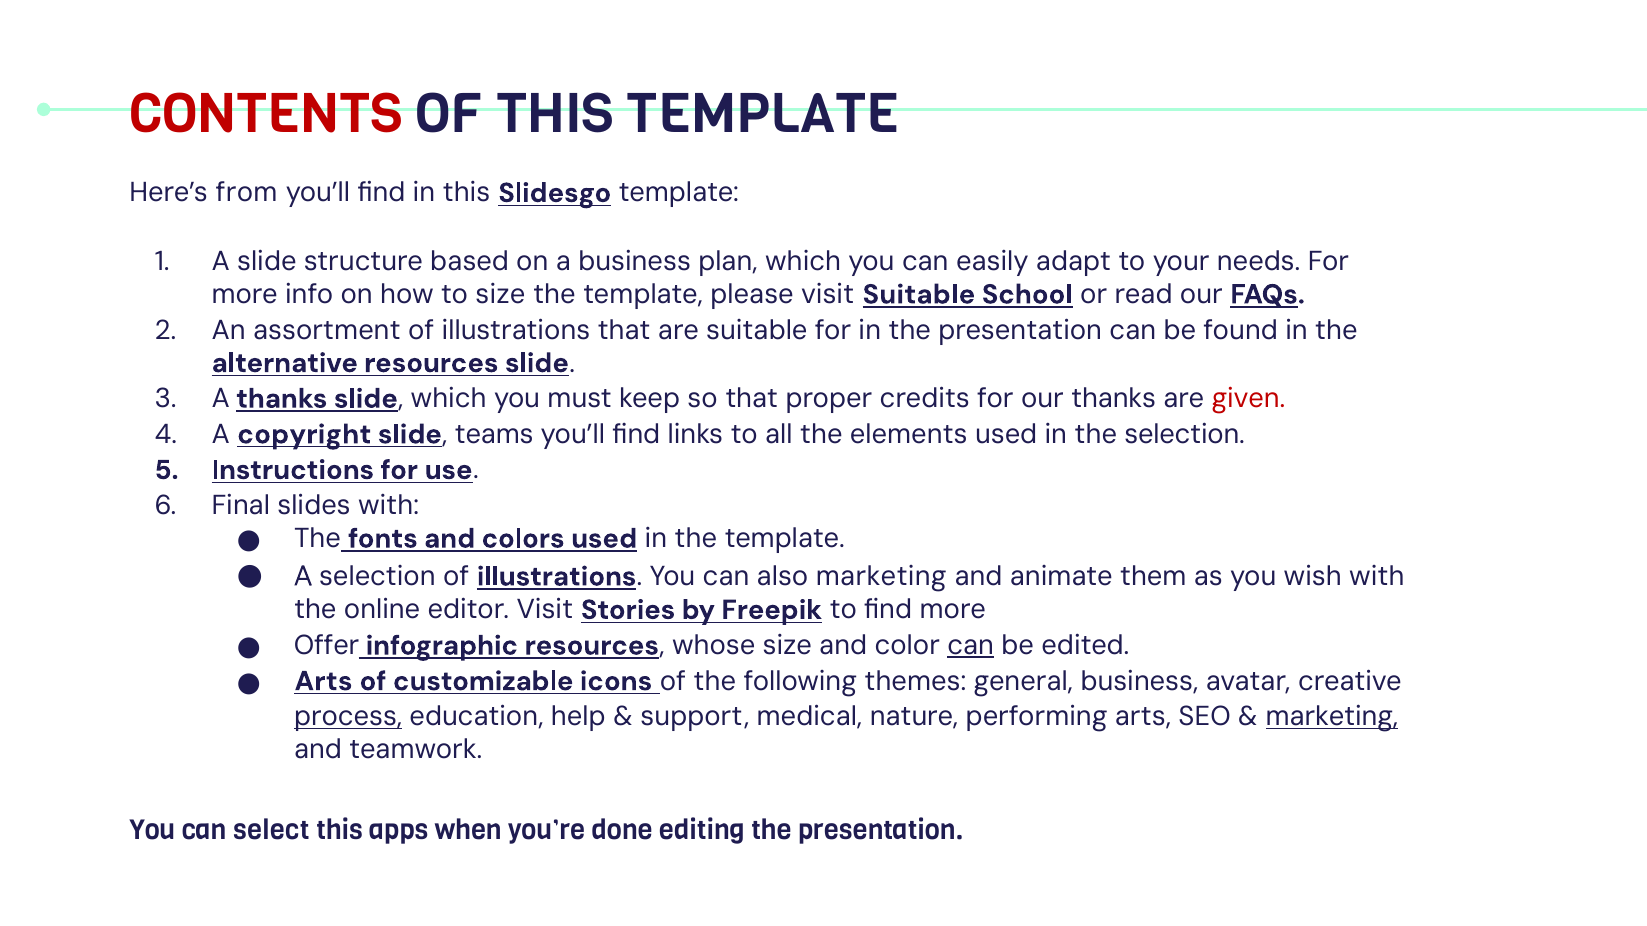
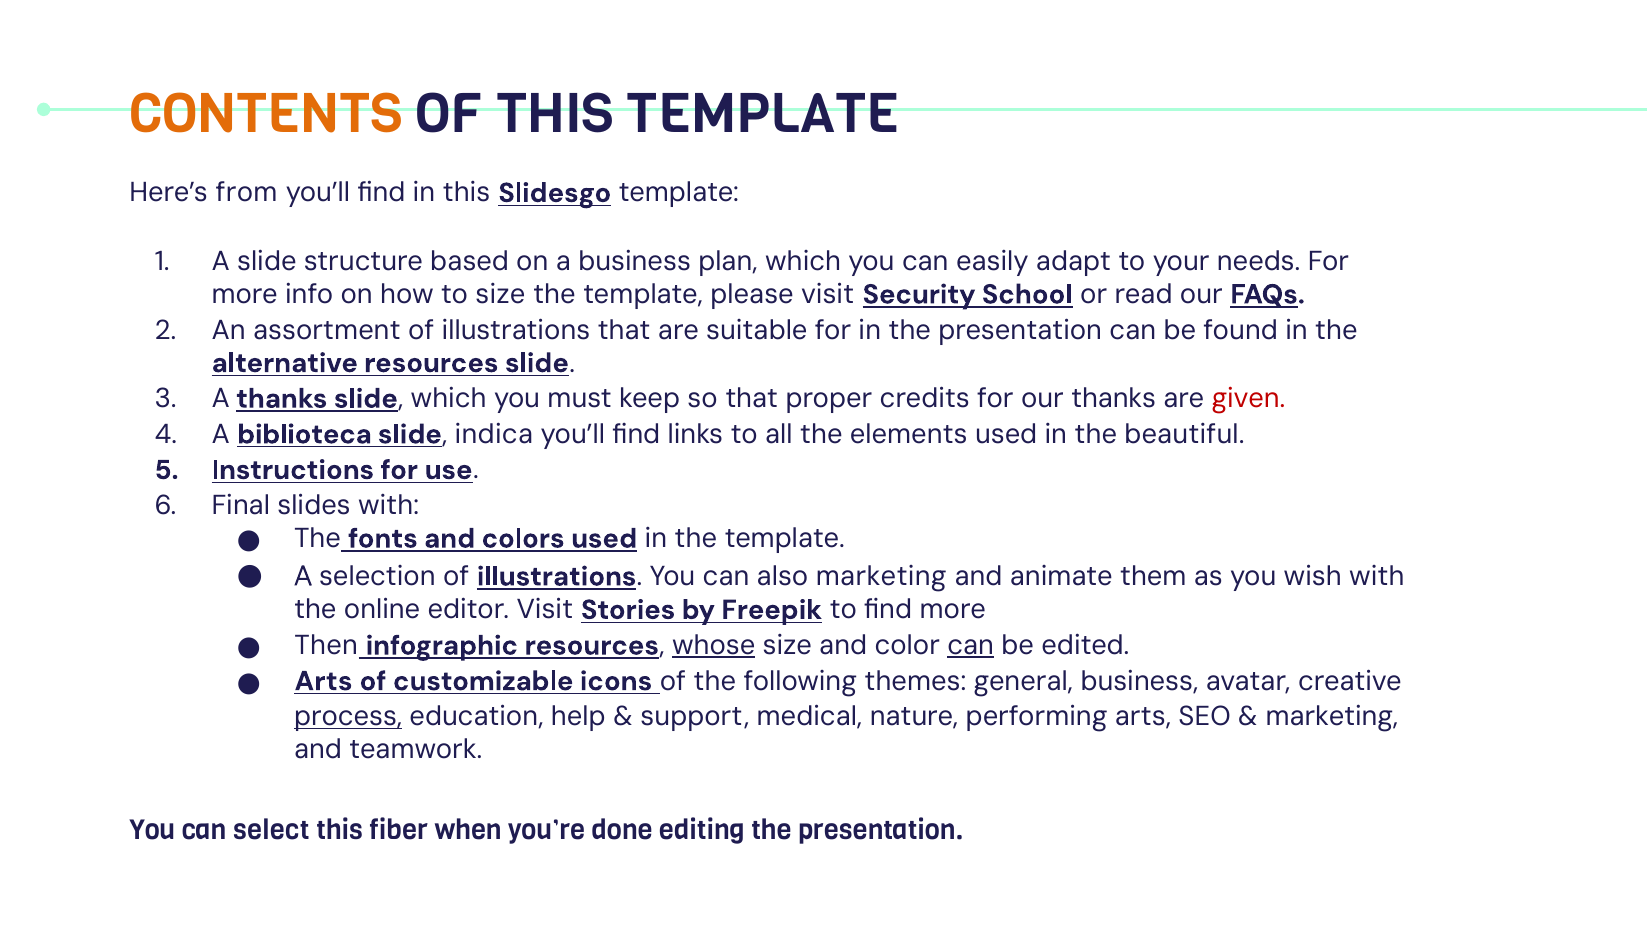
CONTENTS colour: red -> orange
visit Suitable: Suitable -> Security
copyright: copyright -> biblioteca
teams: teams -> indica
the selection: selection -> beautiful
Offer: Offer -> Then
whose underline: none -> present
marketing at (1332, 717) underline: present -> none
apps: apps -> fiber
